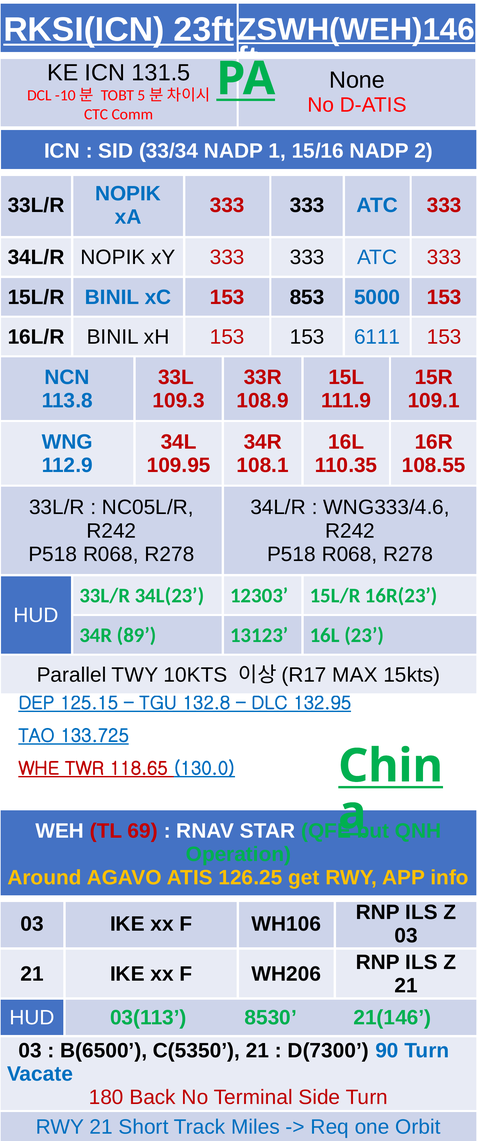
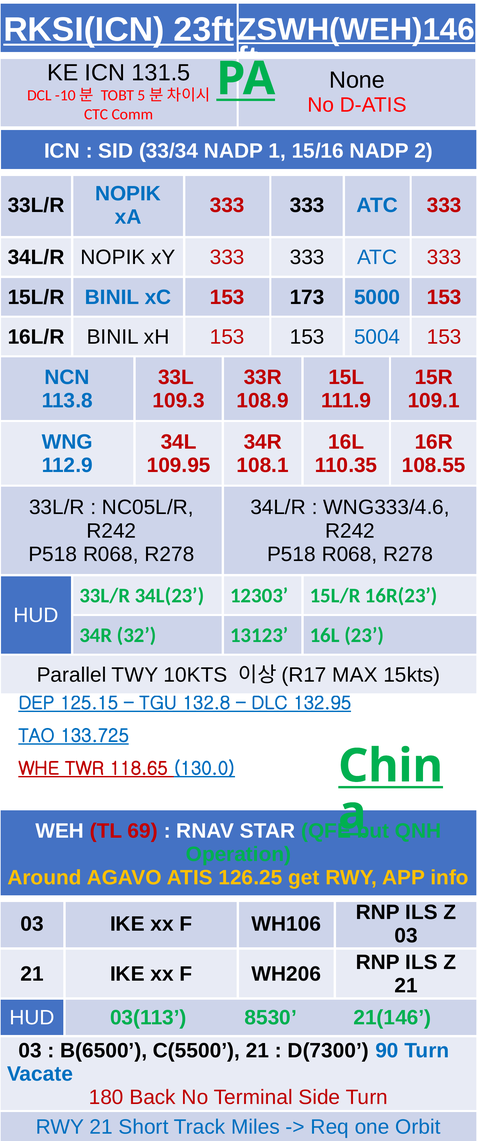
853: 853 -> 173
6111: 6111 -> 5004
89: 89 -> 32
C(5350: C(5350 -> C(5500
